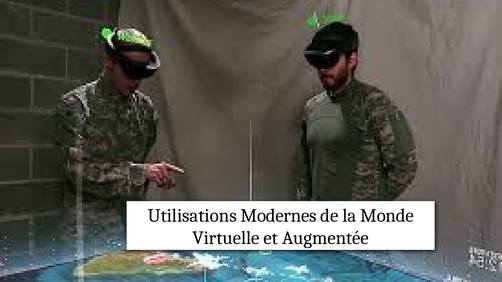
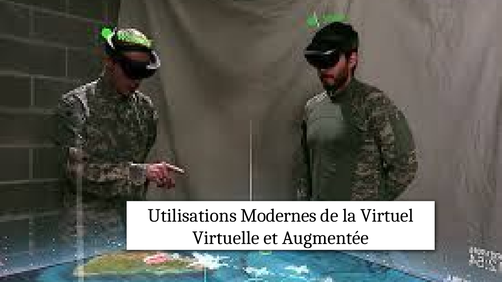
Monde: Monde -> Virtuel
